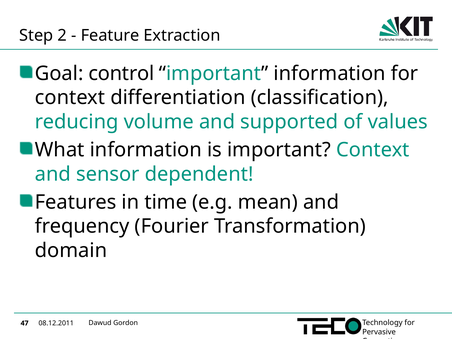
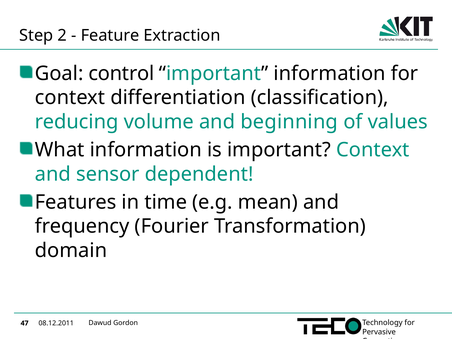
supported: supported -> beginning
